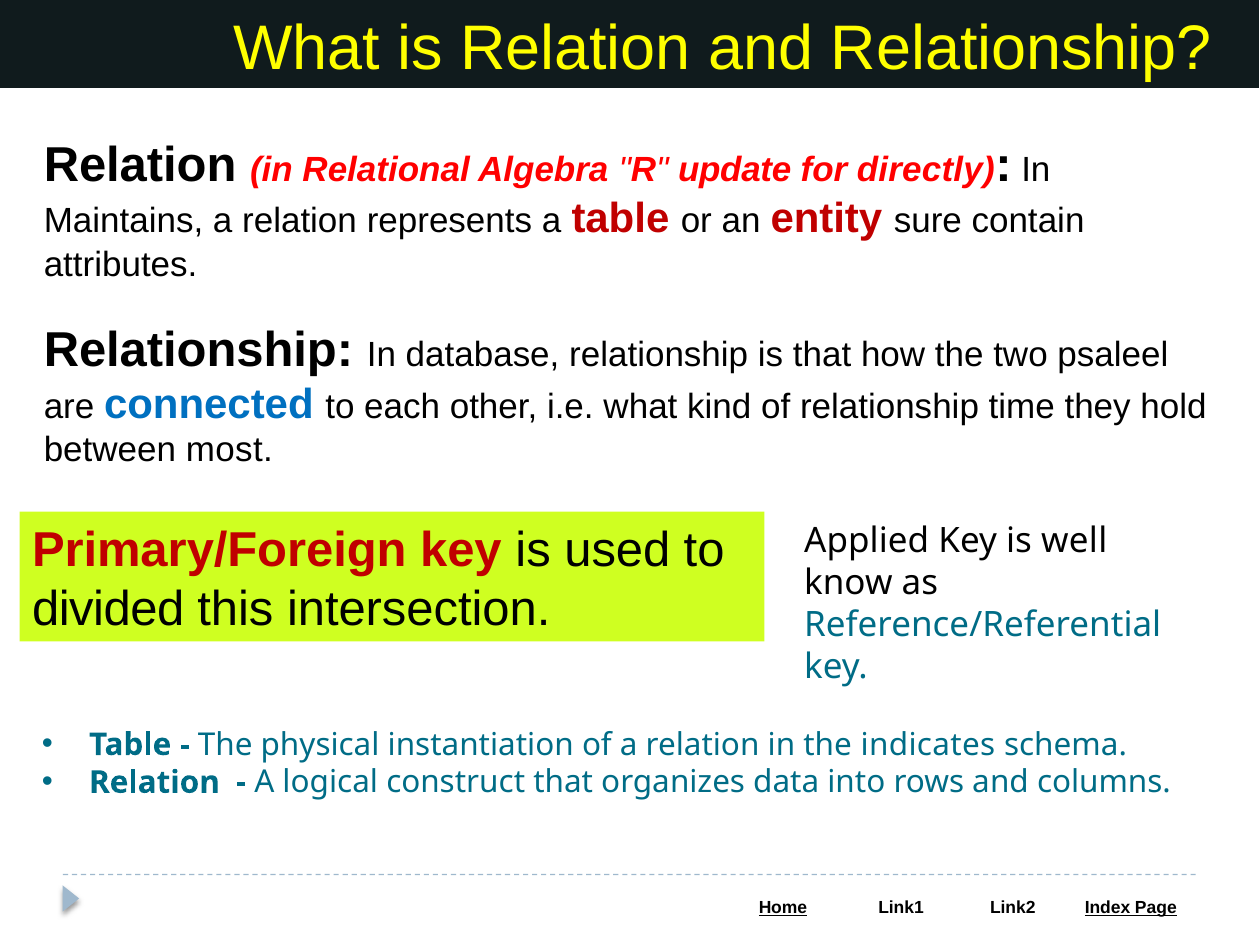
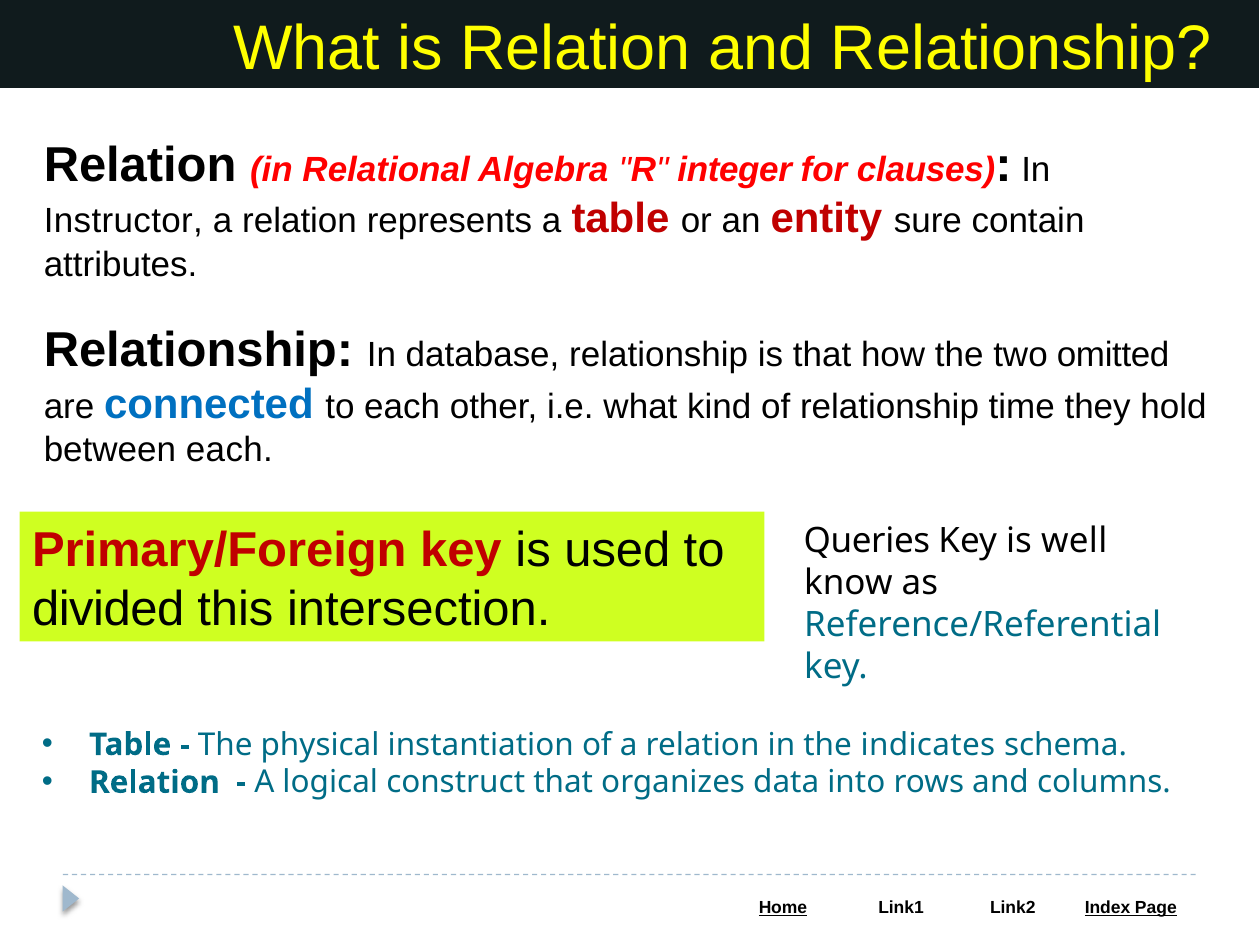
update: update -> integer
directly: directly -> clauses
Maintains: Maintains -> Instructor
psaleel: psaleel -> omitted
between most: most -> each
Applied: Applied -> Queries
